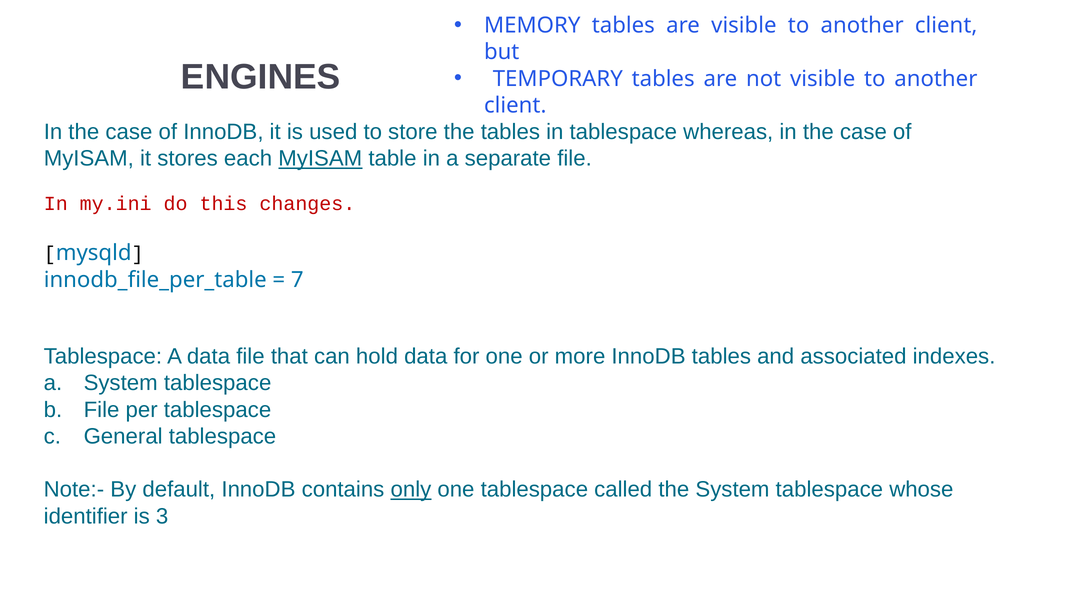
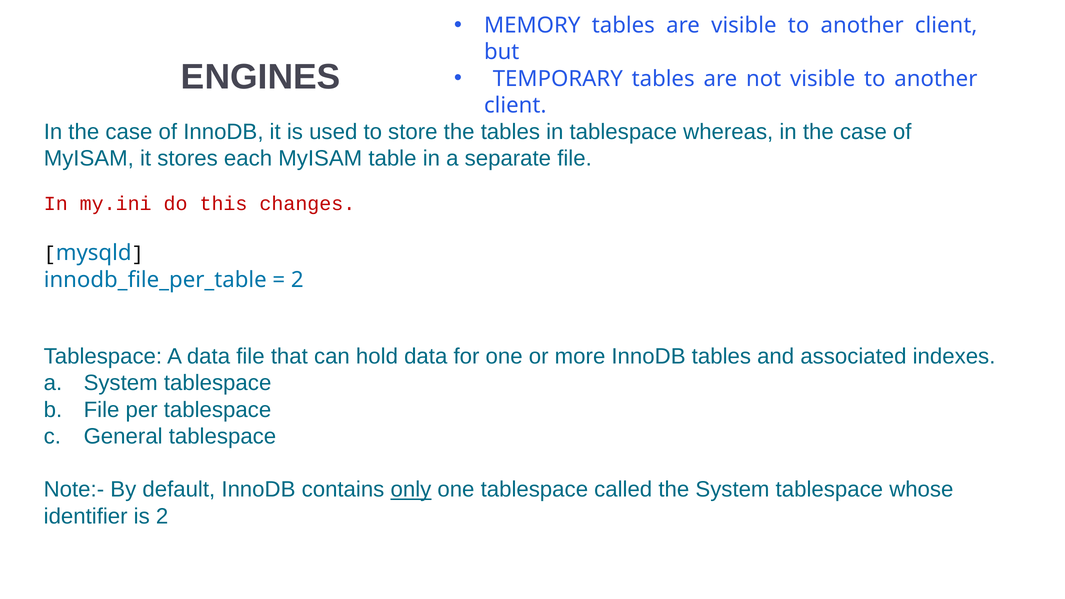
MyISAM at (320, 159) underline: present -> none
7 at (297, 280): 7 -> 2
is 3: 3 -> 2
